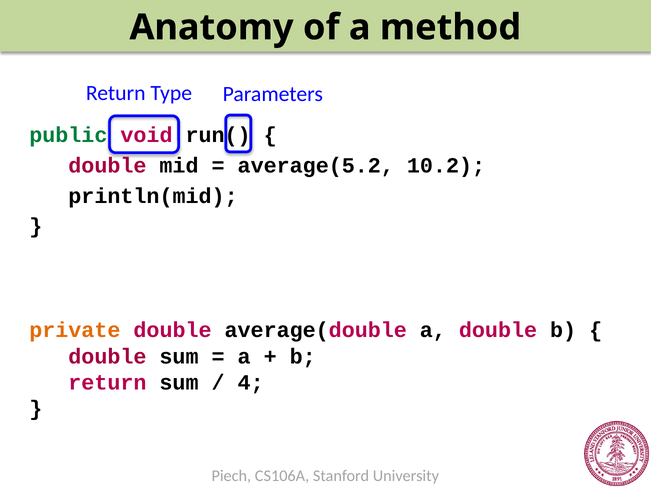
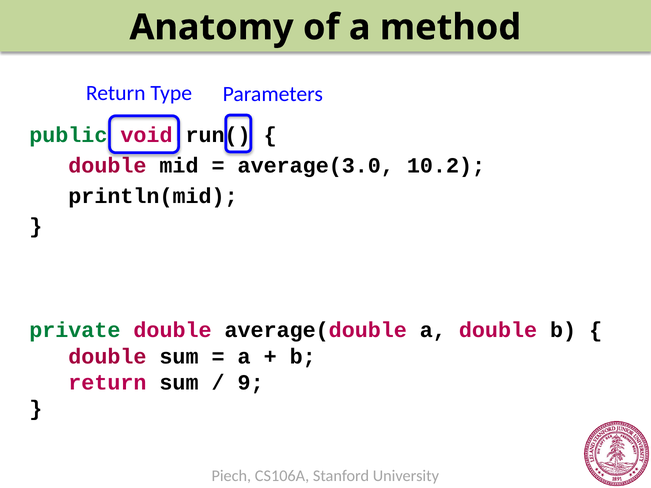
average(5.2: average(5.2 -> average(3.0
private colour: orange -> green
4: 4 -> 9
